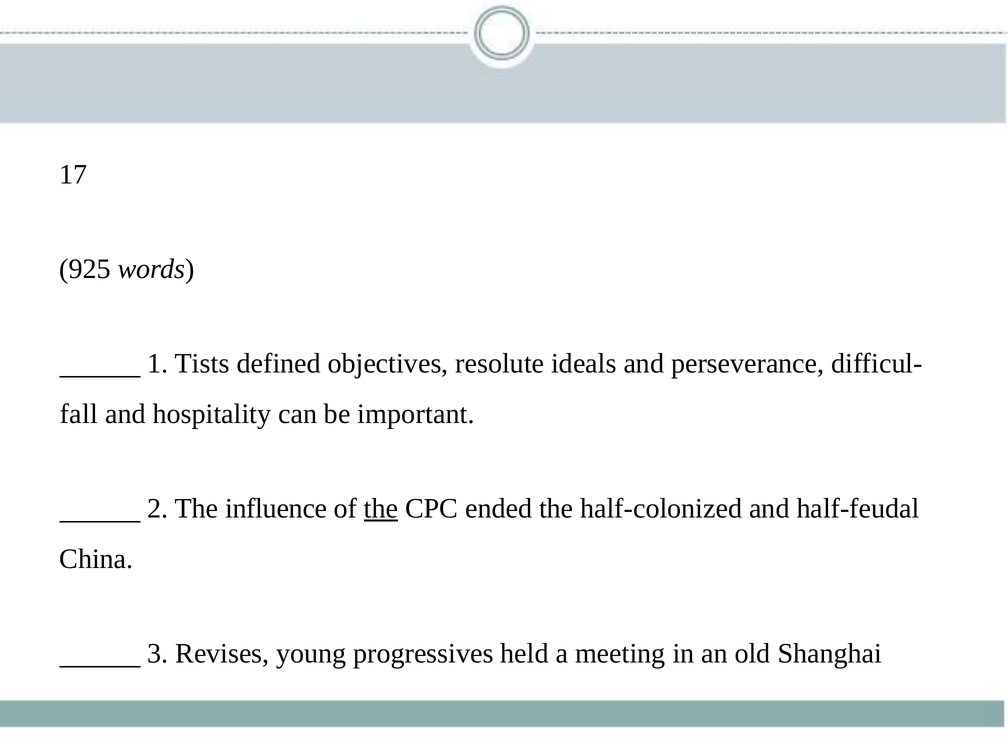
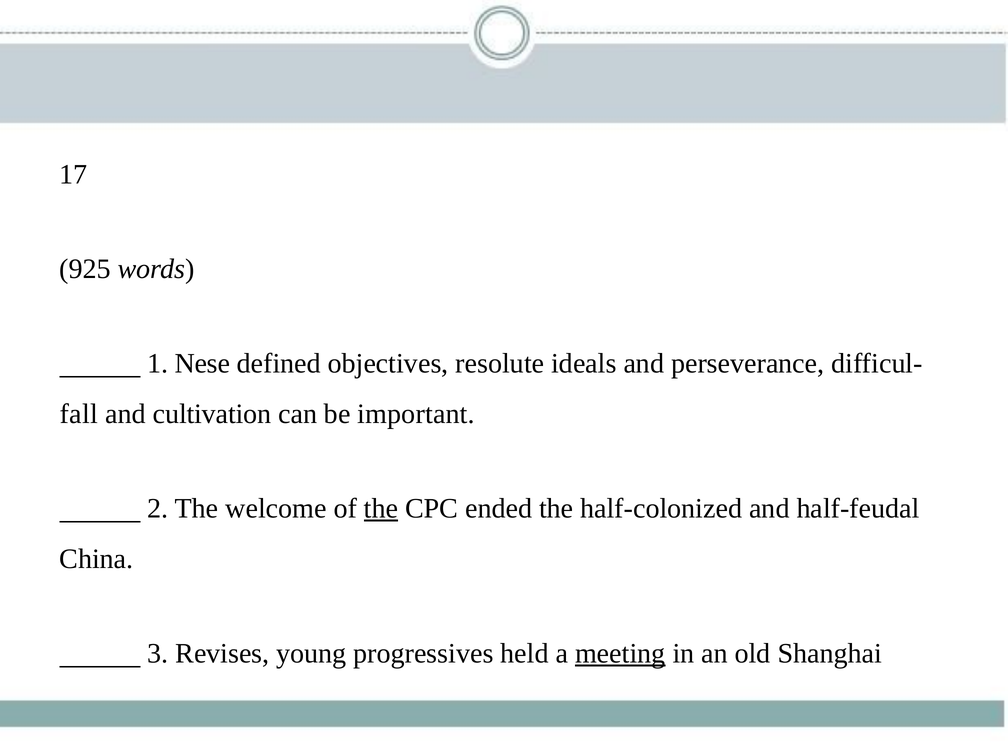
Tists: Tists -> Nese
hospitality: hospitality -> cultivation
influence: influence -> welcome
meeting underline: none -> present
